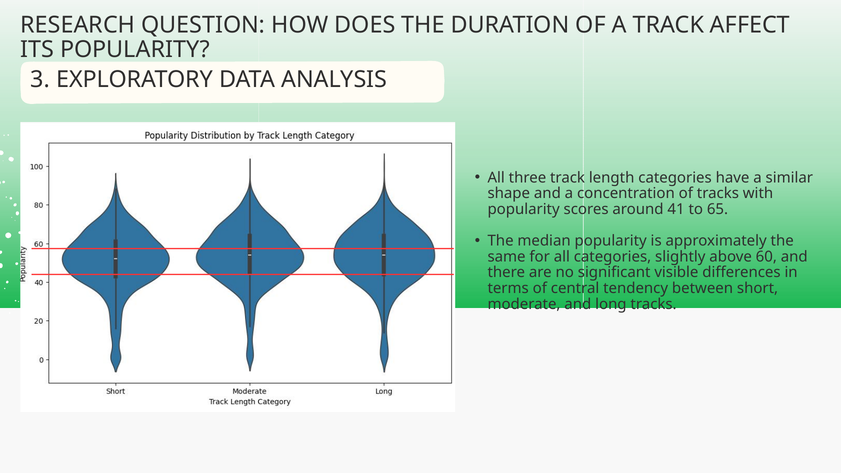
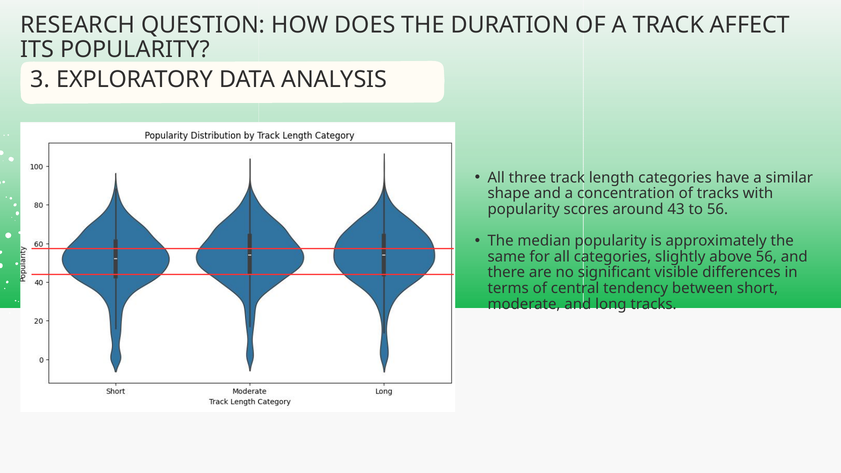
41: 41 -> 43
to 65: 65 -> 56
above 60: 60 -> 56
